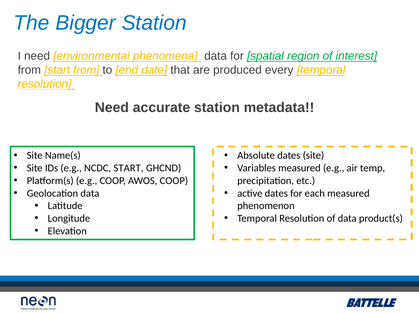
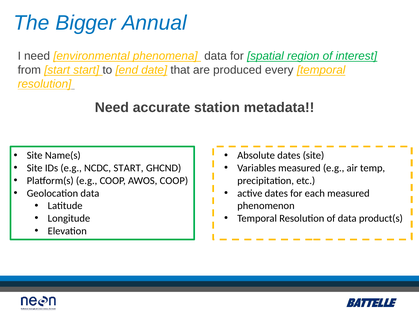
Bigger Station: Station -> Annual
start from: from -> start
